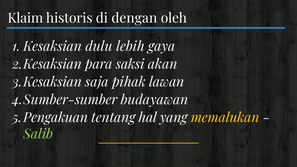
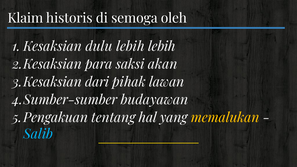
dengan: dengan -> semoga
lebih gaya: gaya -> lebih
saja: saja -> dari
Salib colour: light green -> light blue
